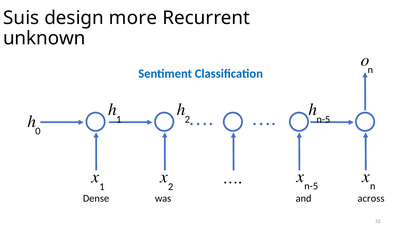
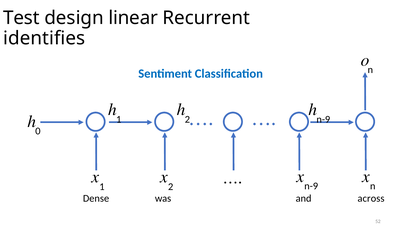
Suis: Suis -> Test
more: more -> linear
unknown: unknown -> identifies
n-5 at (323, 119): n-5 -> n-9
n-5 at (311, 186): n-5 -> n-9
